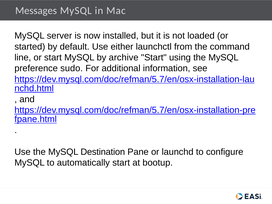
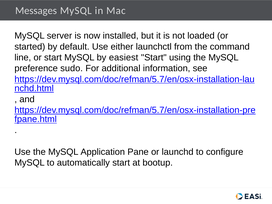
archive: archive -> easiest
Destination: Destination -> Application
